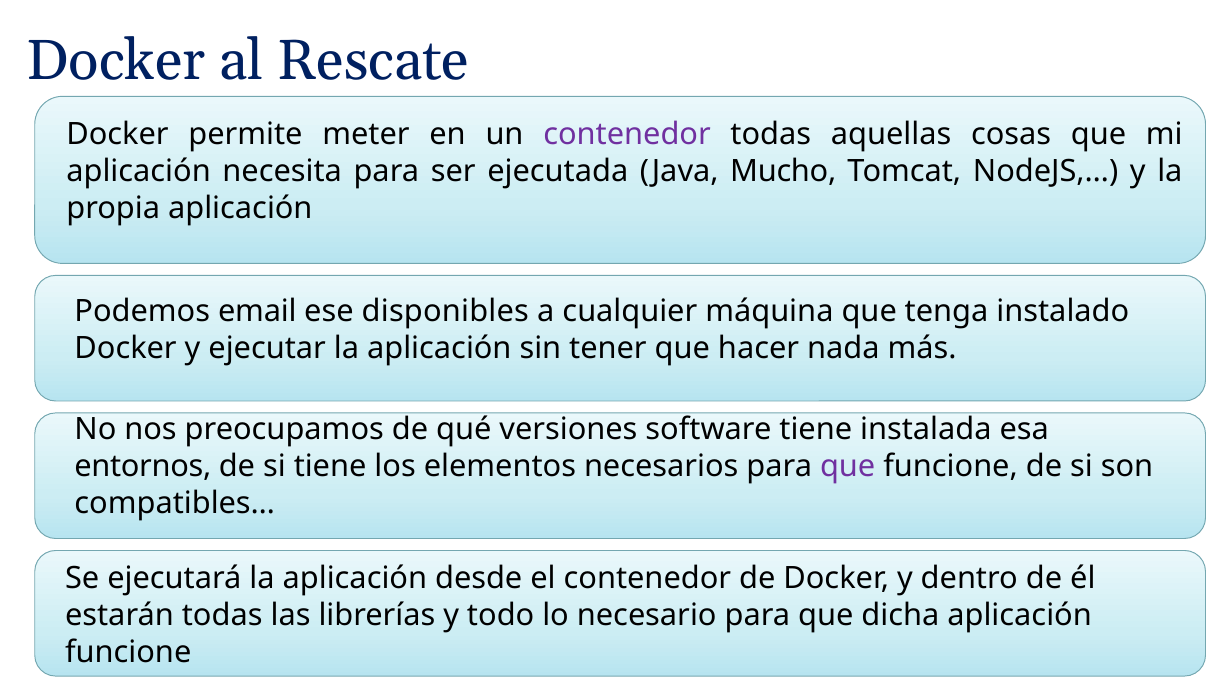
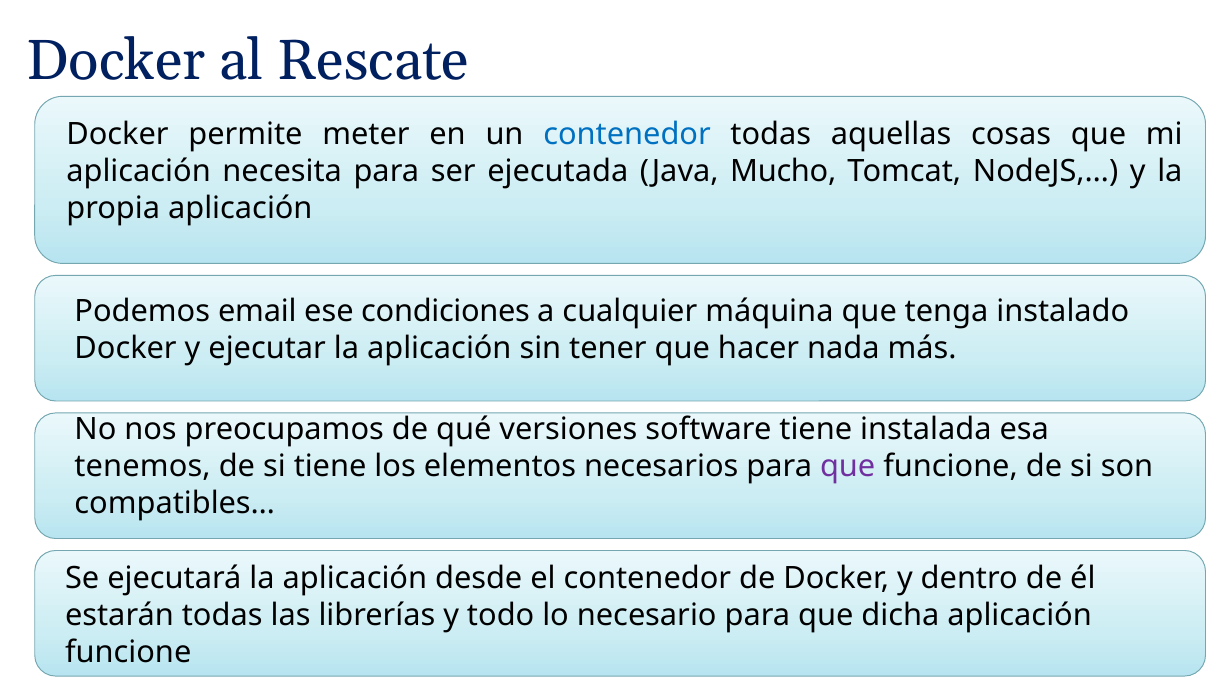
contenedor at (627, 135) colour: purple -> blue
disponibles: disponibles -> condiciones
entornos: entornos -> tenemos
